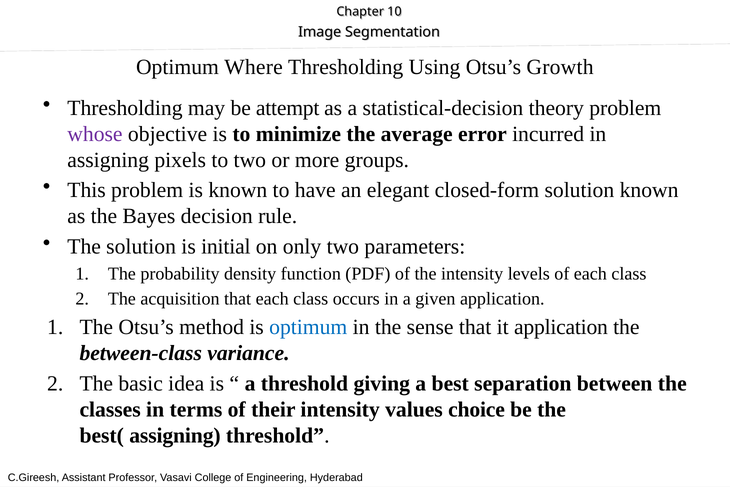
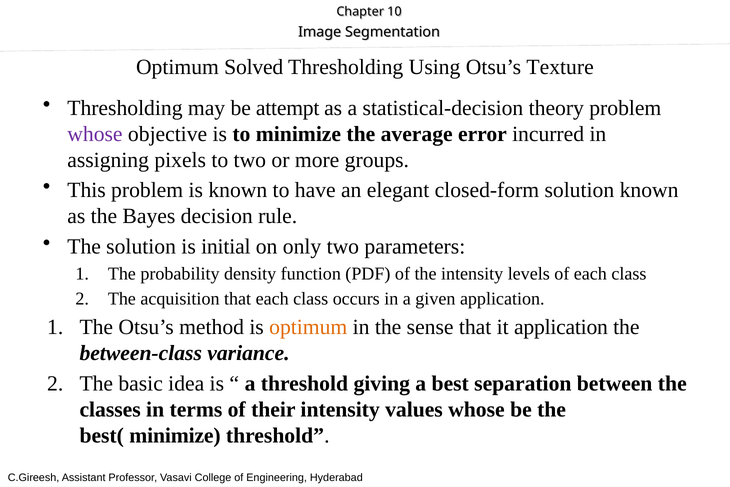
Where: Where -> Solved
Growth: Growth -> Texture
optimum at (308, 327) colour: blue -> orange
values choice: choice -> whose
best( assigning: assigning -> minimize
